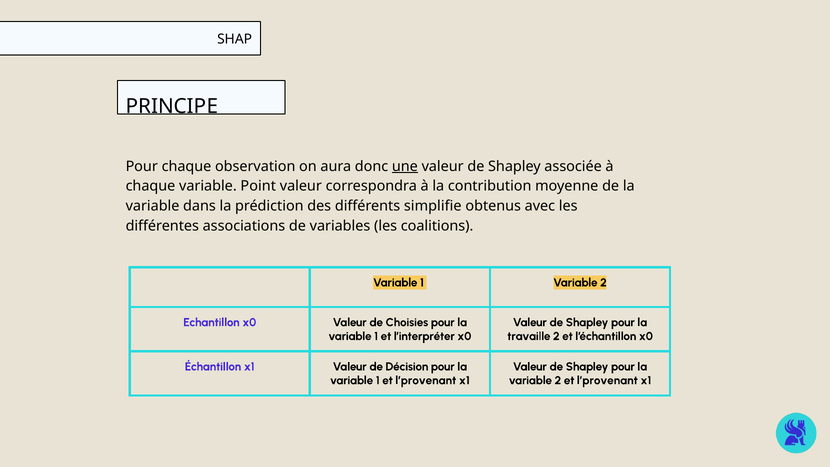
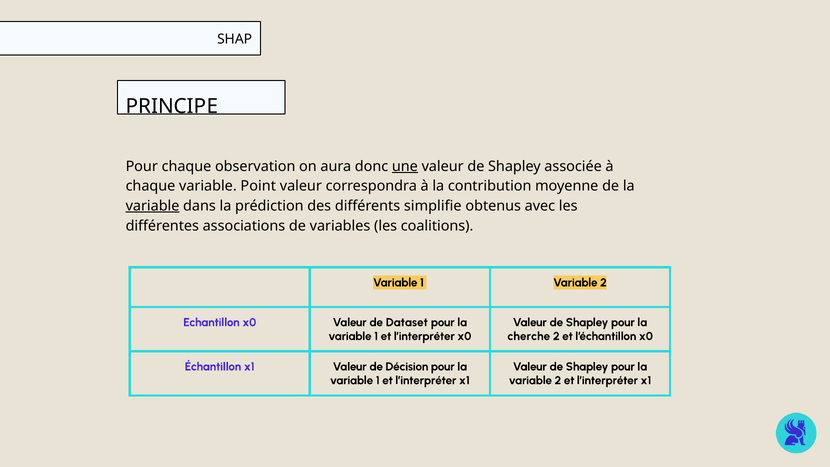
variable at (153, 206) underline: none -> present
Choisies: Choisies -> Dataset
travaille: travaille -> cherche
l’provenant at (426, 380): l’provenant -> l’interpréter
2 et l’provenant: l’provenant -> l’interpréter
